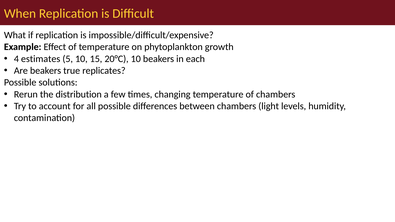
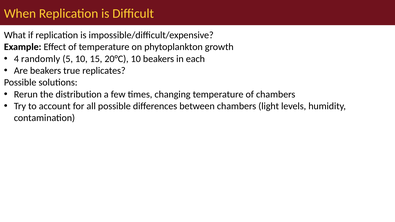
estimates: estimates -> randomly
